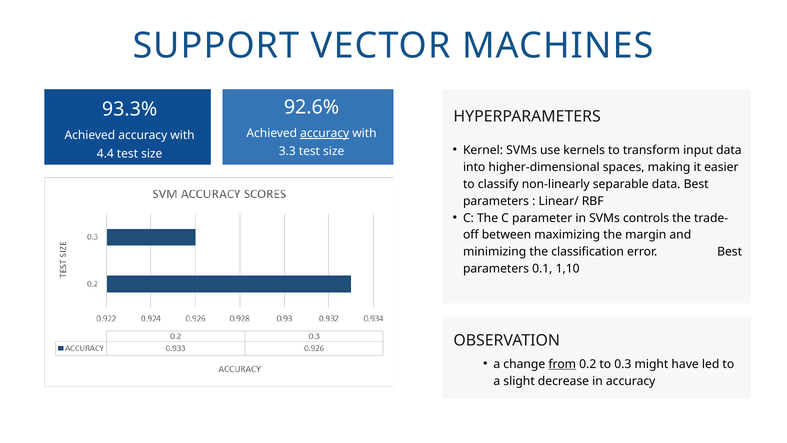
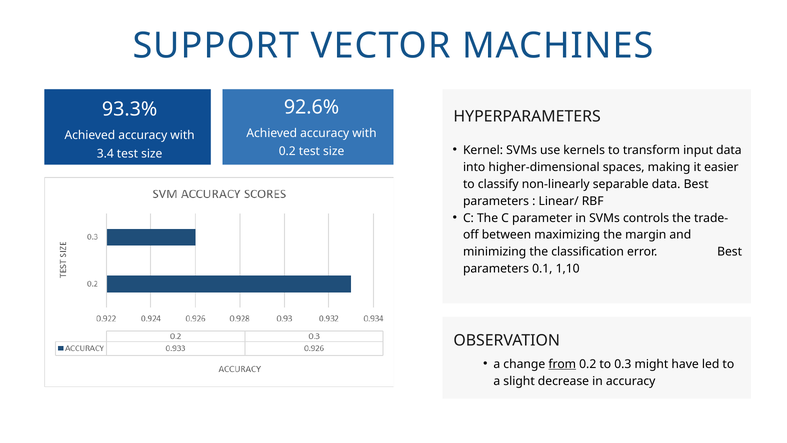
accuracy at (325, 133) underline: present -> none
3.3 at (287, 151): 3.3 -> 0.2
4.4: 4.4 -> 3.4
